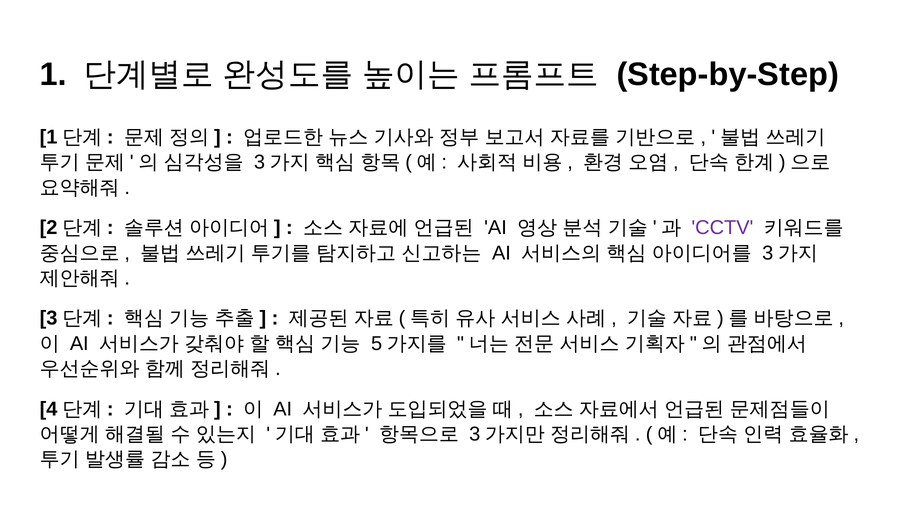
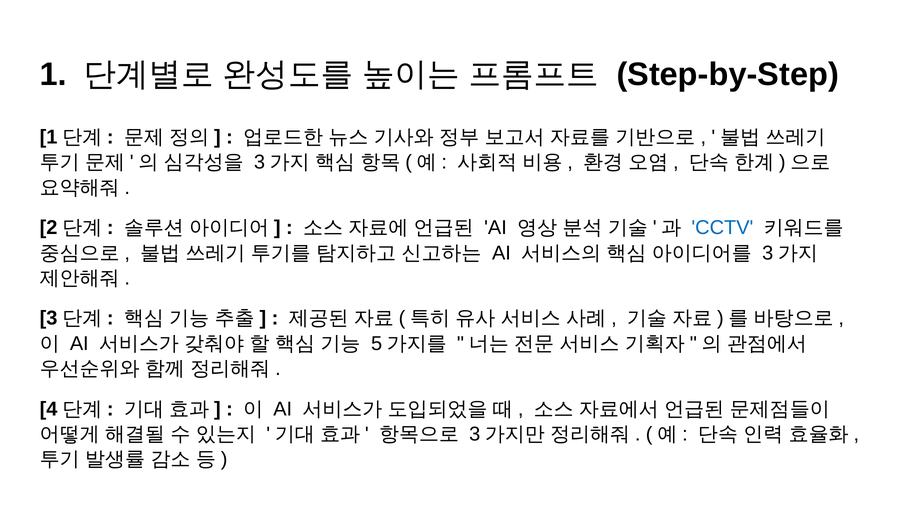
CCTV colour: purple -> blue
